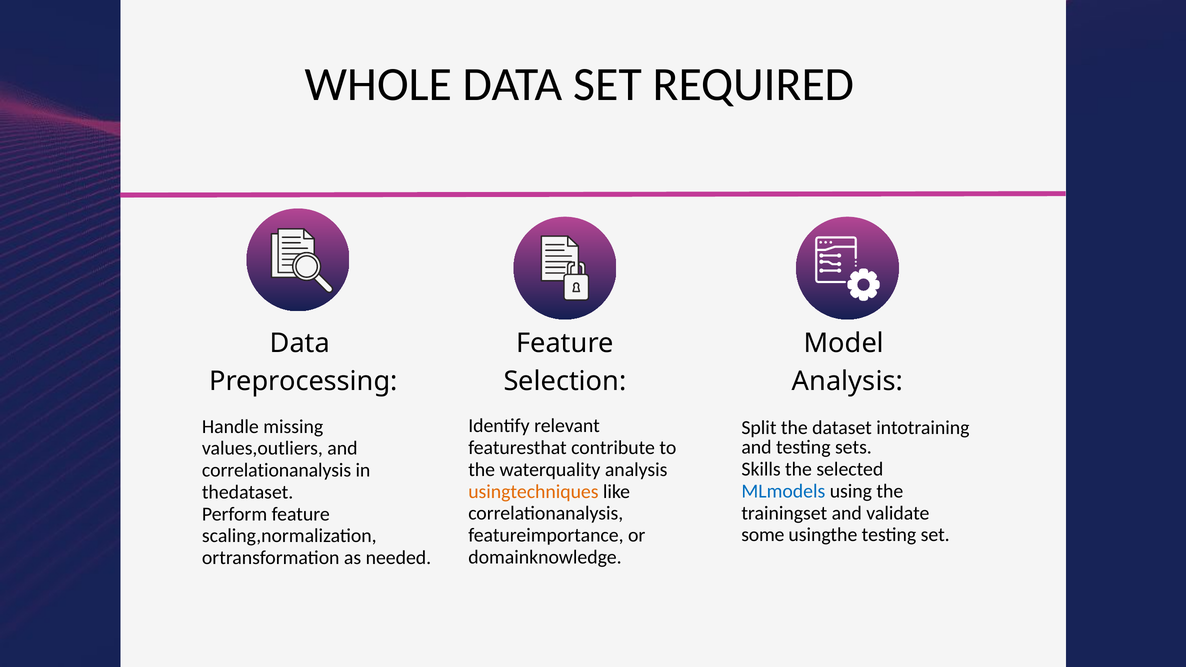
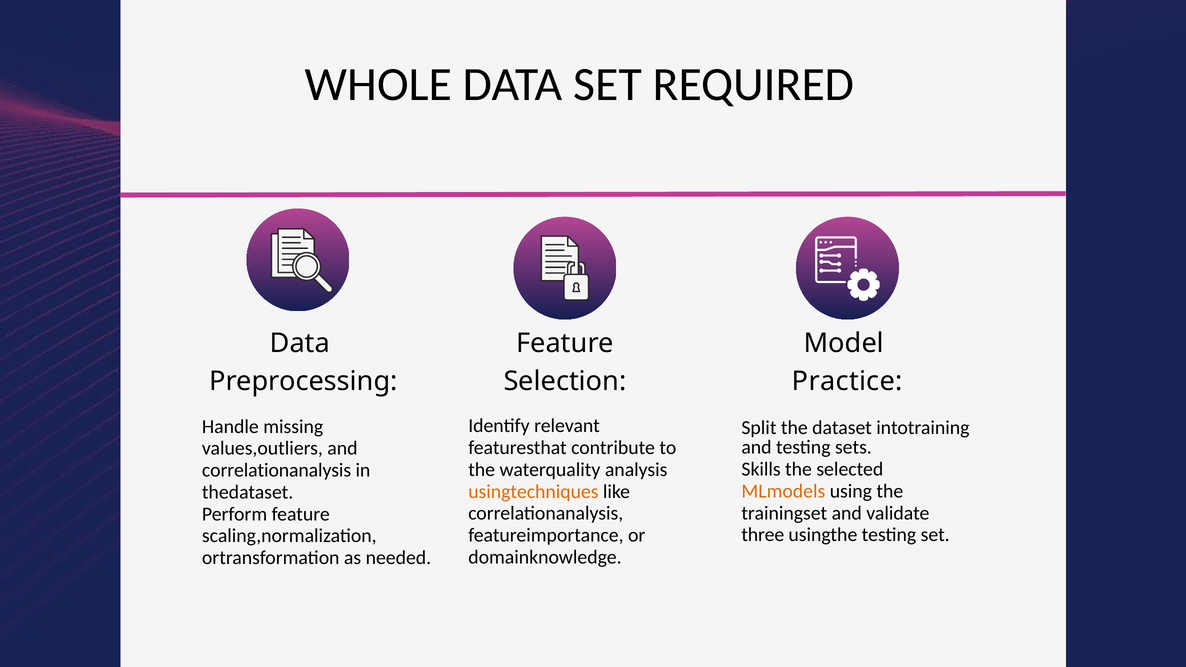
Analysis at (847, 381): Analysis -> Practice
MLmodels colour: blue -> orange
some: some -> three
